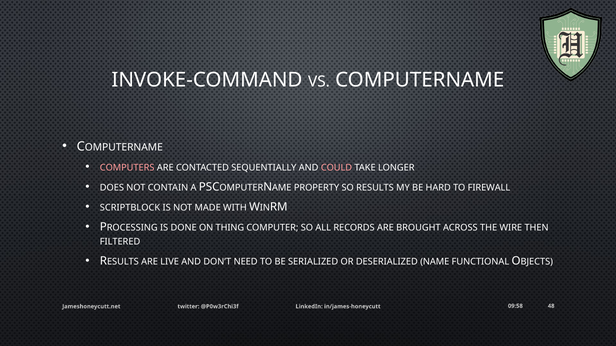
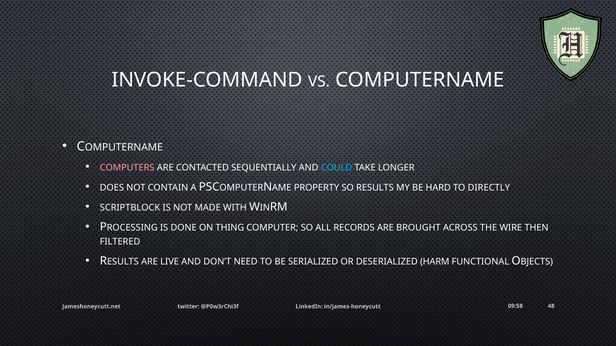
COULD colour: pink -> light blue
FIREWALL: FIREWALL -> DIRECTLY
NAME: NAME -> HARM
